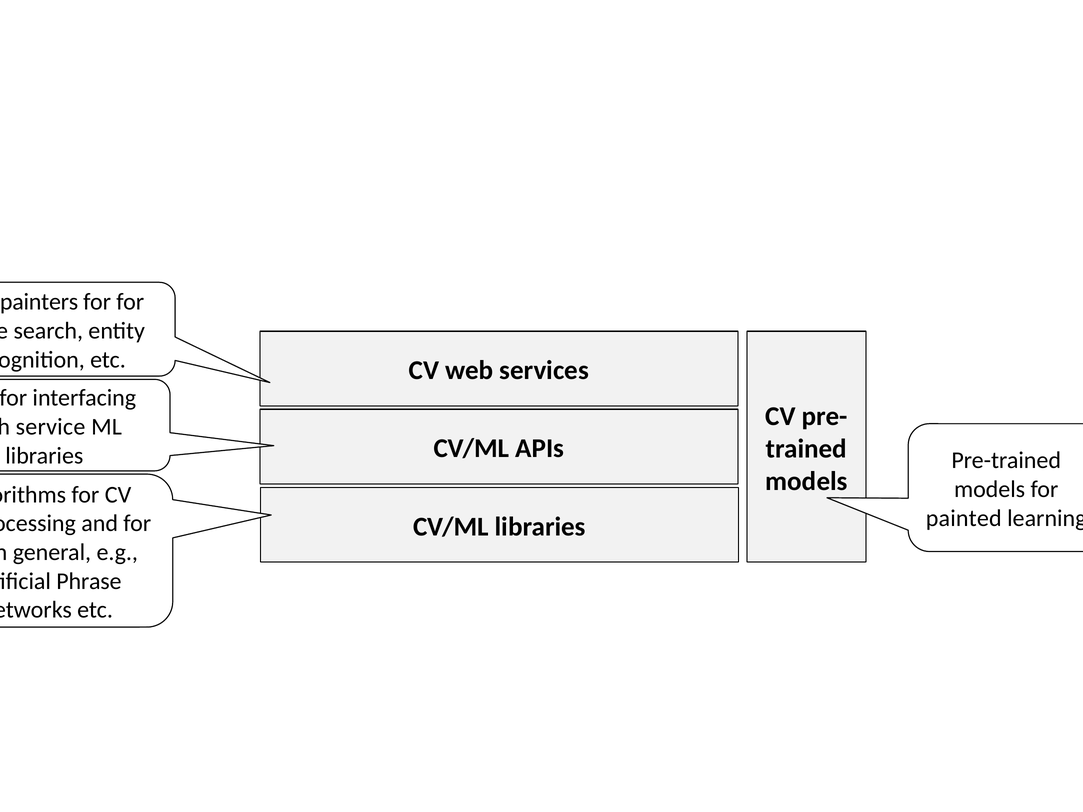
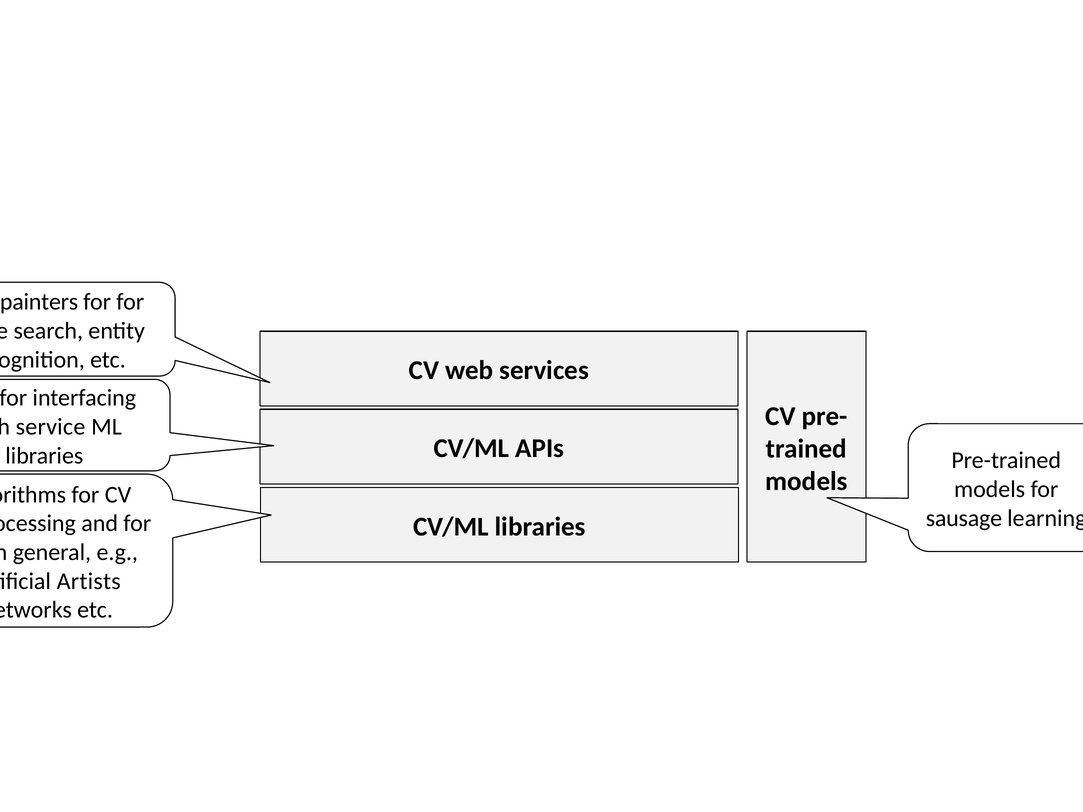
painted: painted -> sausage
Phrase: Phrase -> Artists
